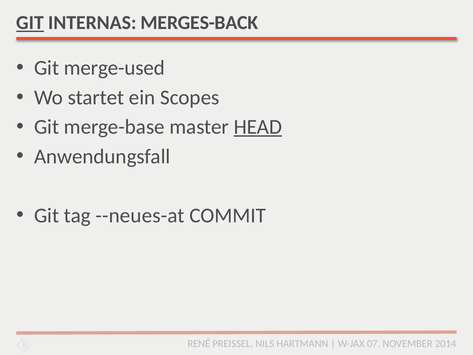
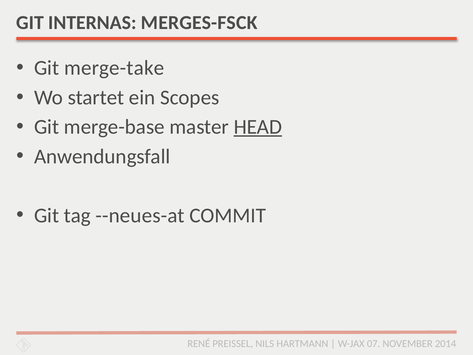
GIT at (30, 23) underline: present -> none
MERGES-BACK: MERGES-BACK -> MERGES-FSCK
merge-used: merge-used -> merge-take
